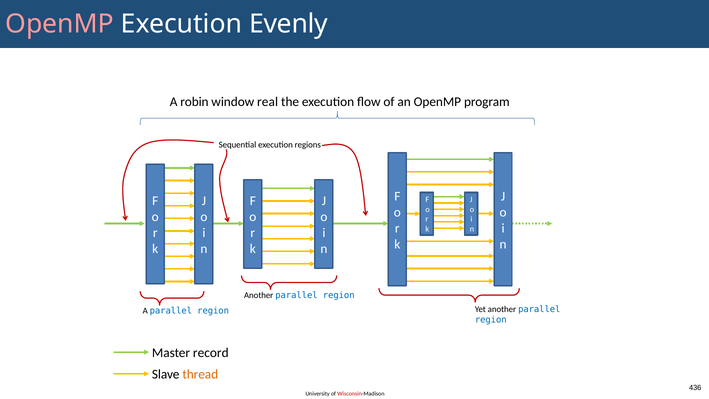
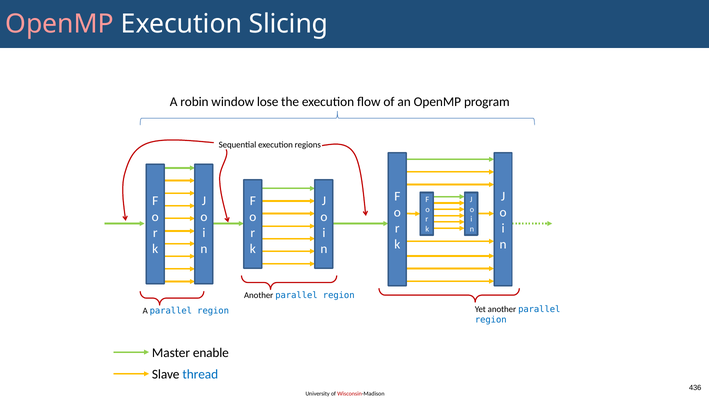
Evenly: Evenly -> Slicing
real: real -> lose
record: record -> enable
thread colour: orange -> blue
